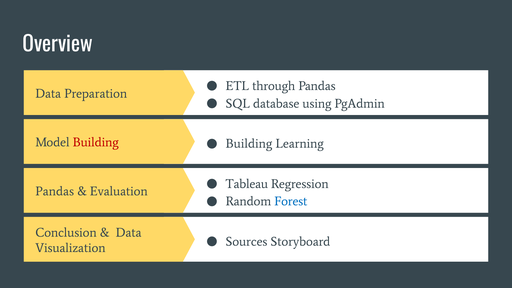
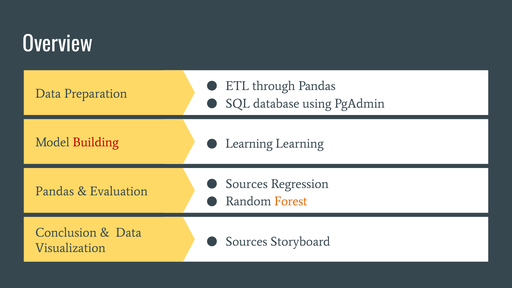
Building at (249, 144): Building -> Learning
Tableau at (247, 184): Tableau -> Sources
Forest colour: blue -> orange
